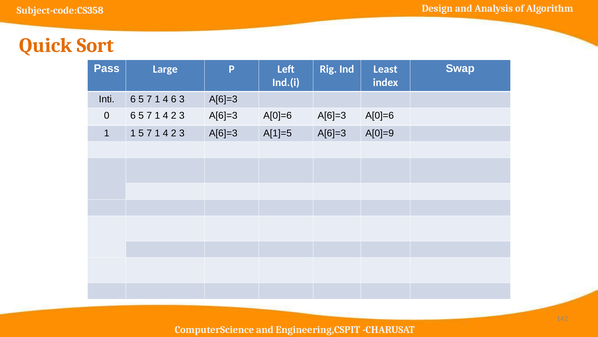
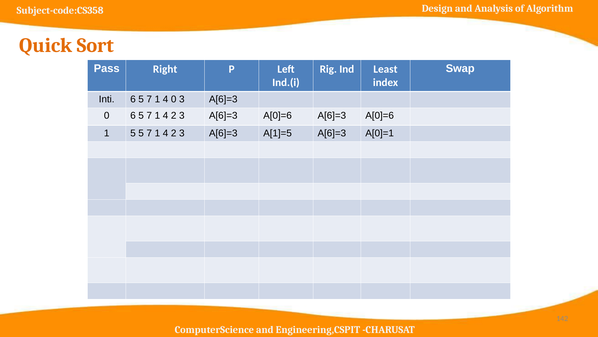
Large: Large -> Right
4 6: 6 -> 0
1 1: 1 -> 5
A[0]=9: A[0]=9 -> A[0]=1
